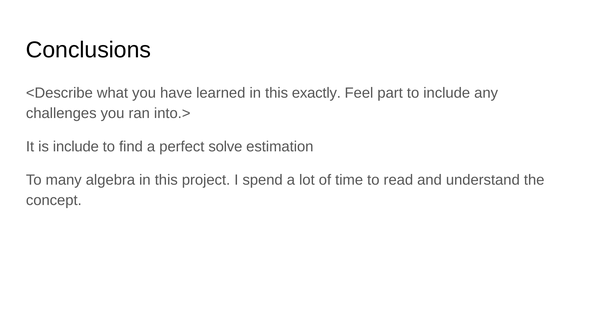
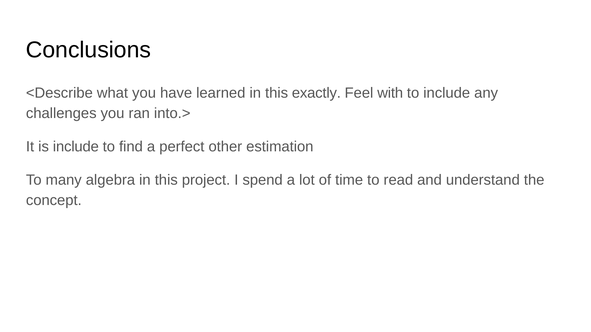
part: part -> with
solve: solve -> other
